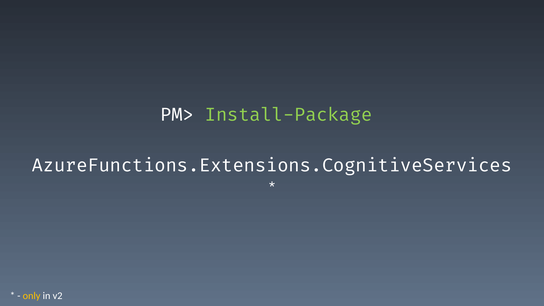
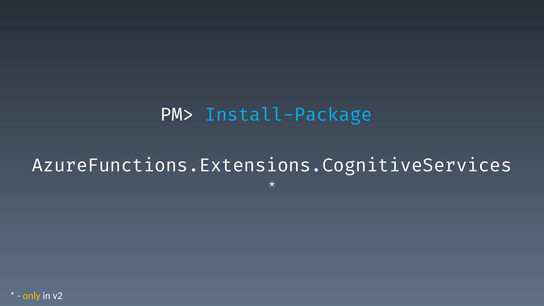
Install-Package colour: light green -> light blue
